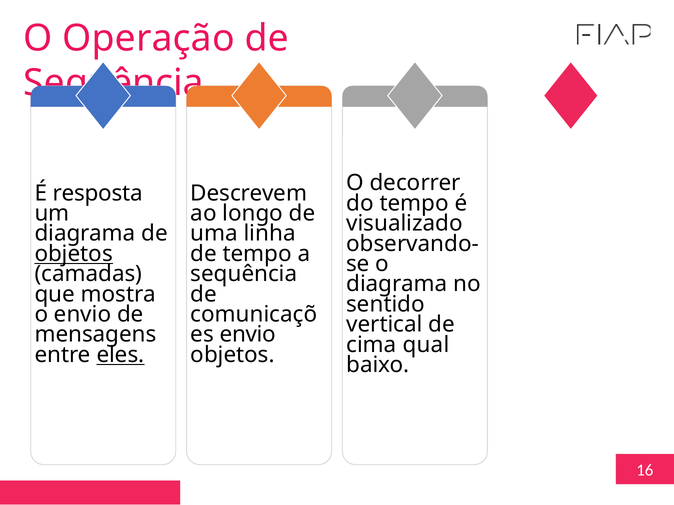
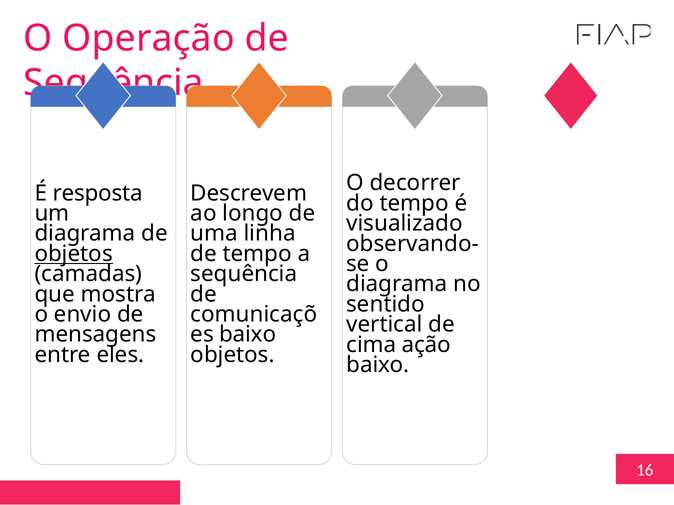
envio at (248, 335): envio -> baixo
qual: qual -> ação
eles underline: present -> none
